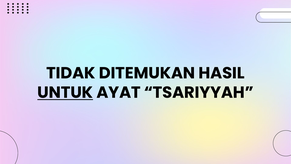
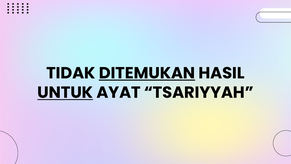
DITEMUKAN underline: none -> present
